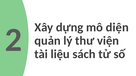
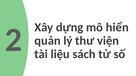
diện: diện -> hiển
